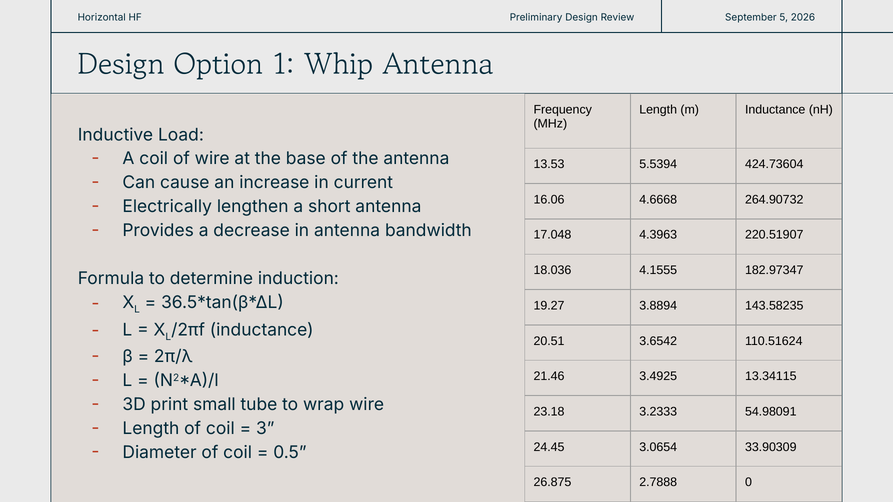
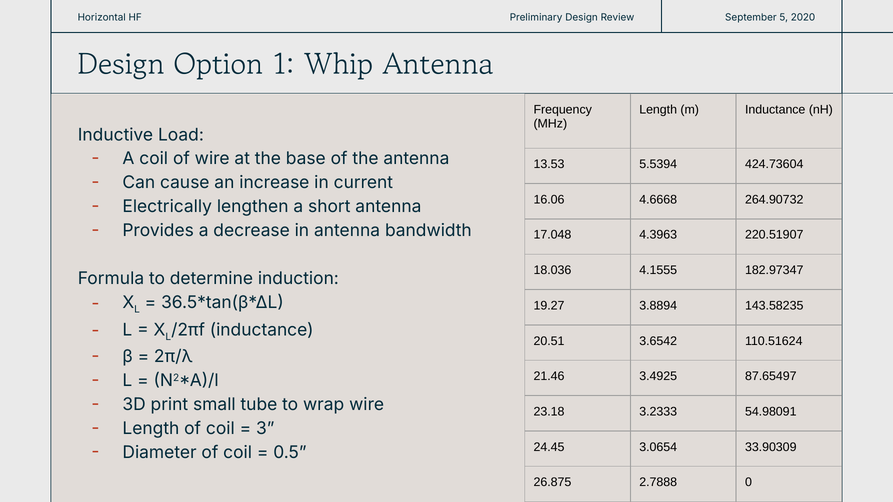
2026: 2026 -> 2020
13.34115: 13.34115 -> 87.65497
